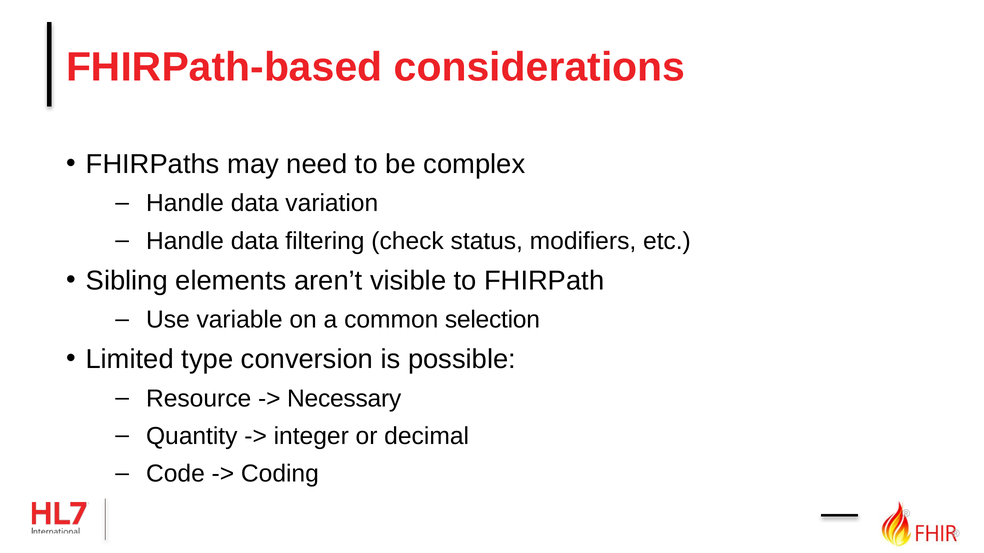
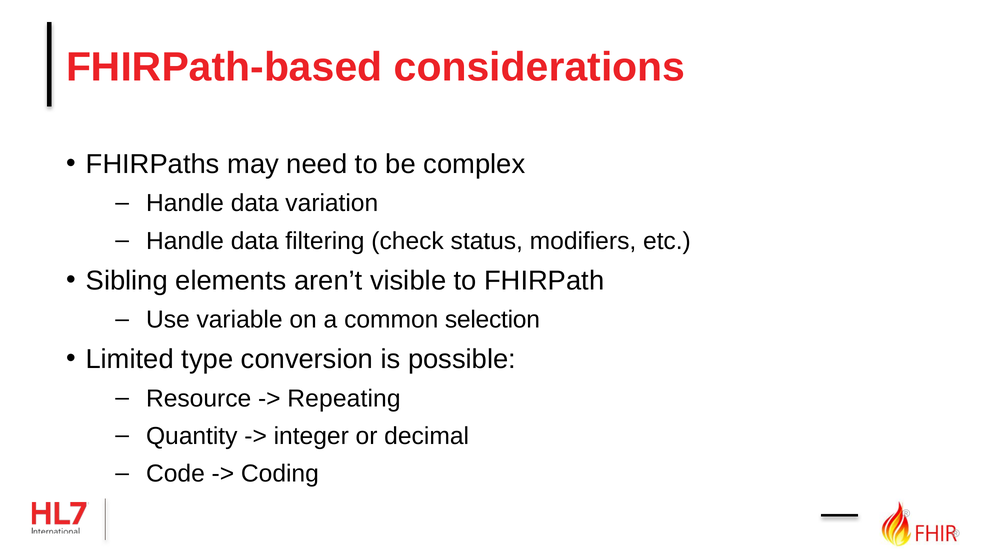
Necessary: Necessary -> Repeating
